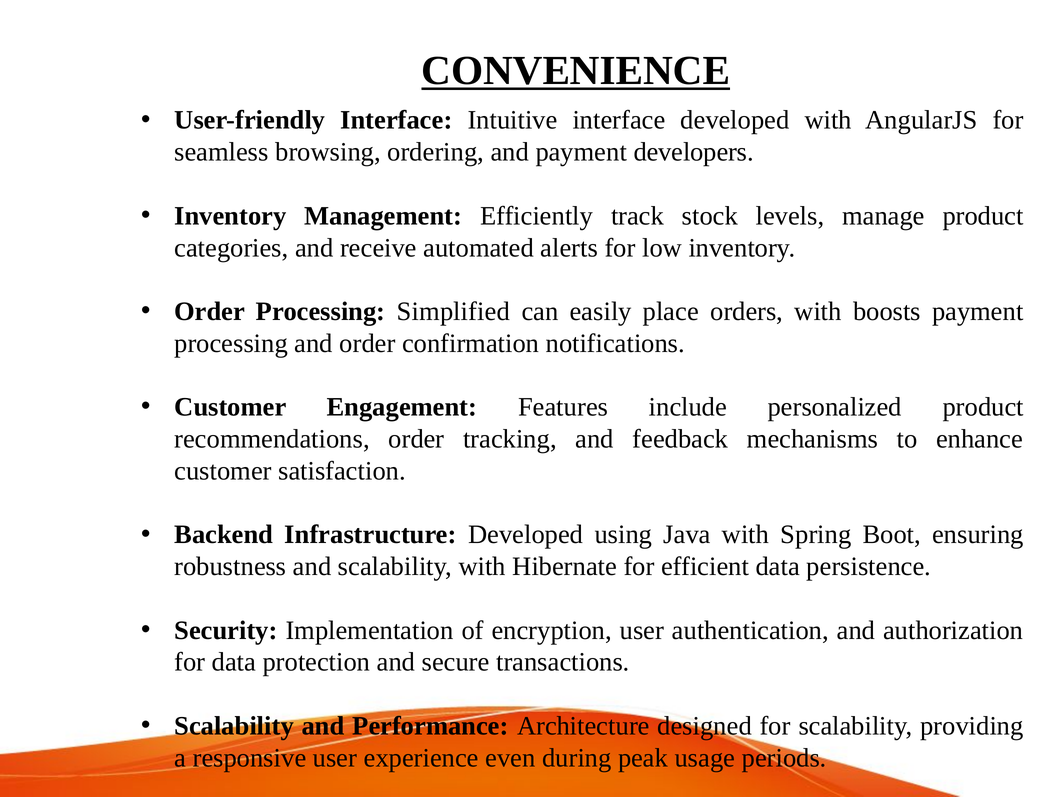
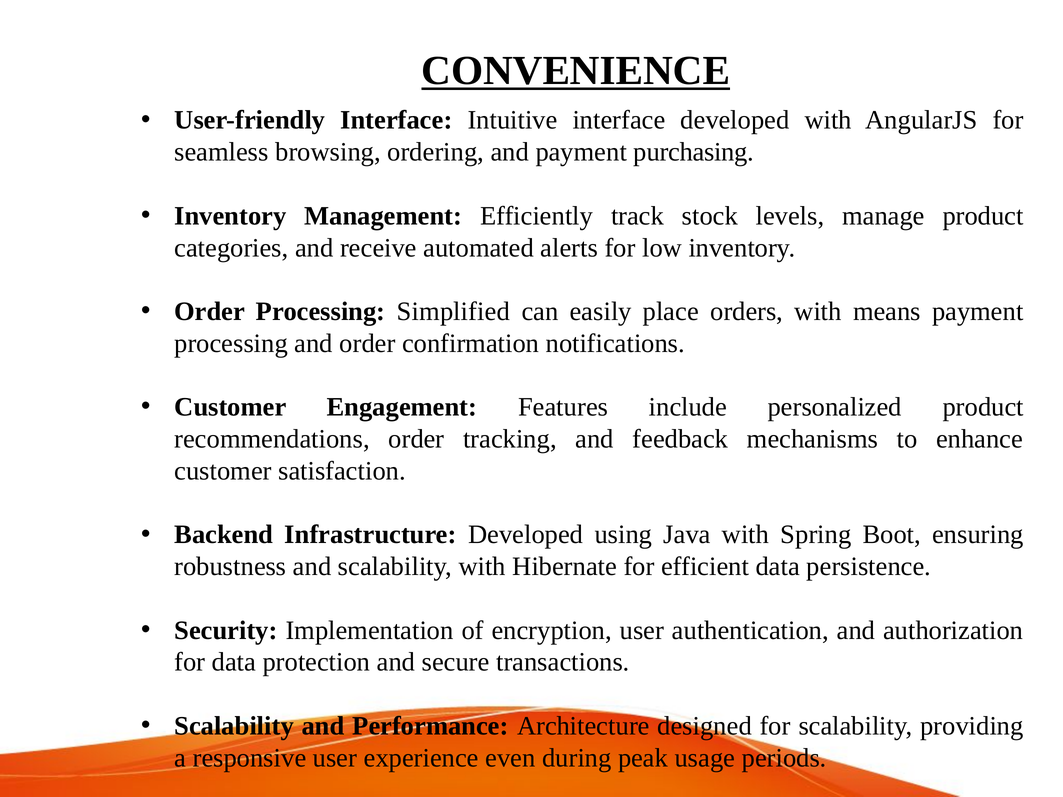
developers: developers -> purchasing
boosts: boosts -> means
